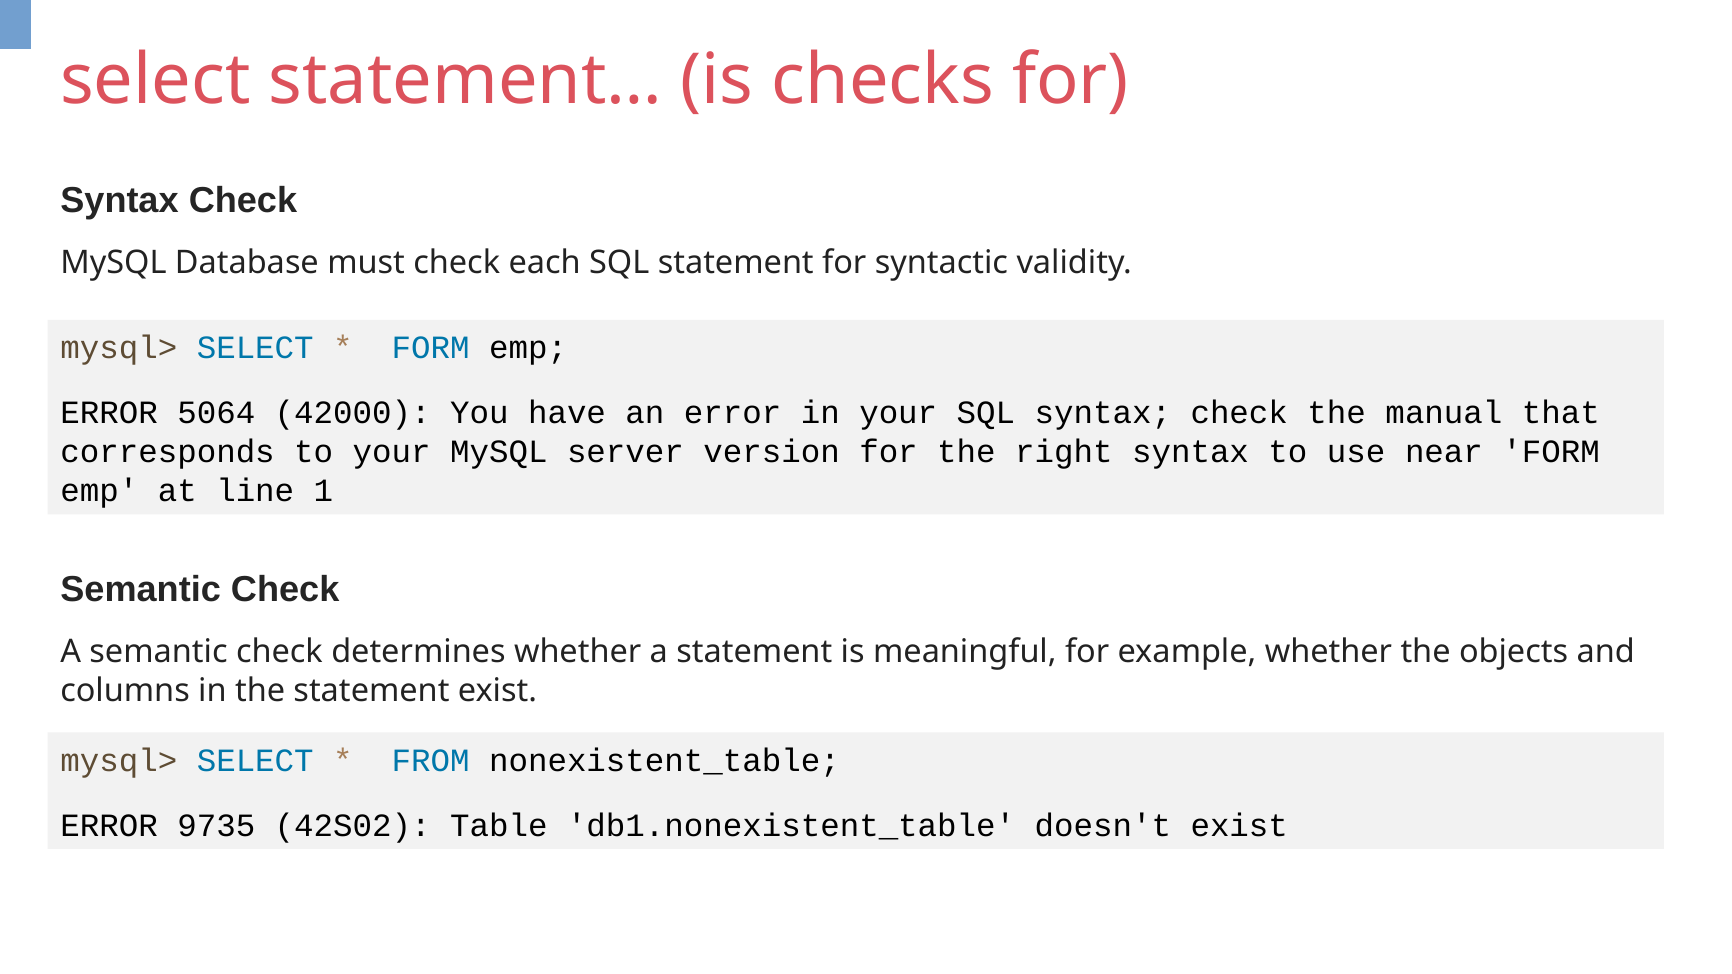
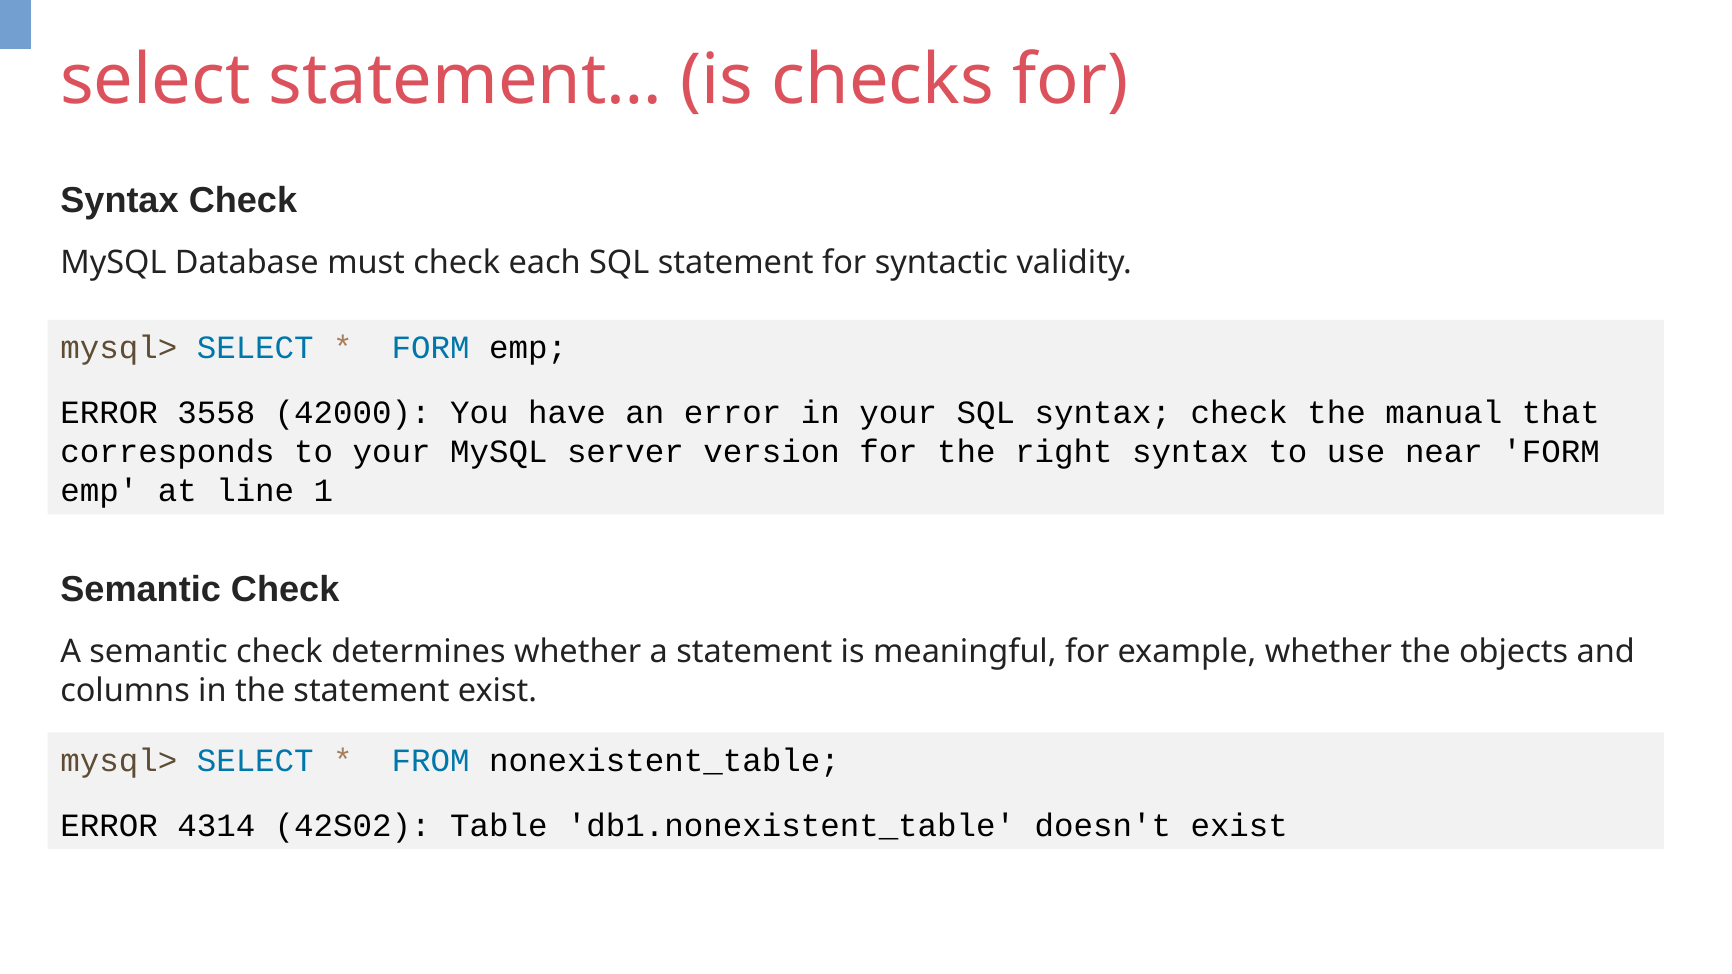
5064: 5064 -> 3558
9735: 9735 -> 4314
